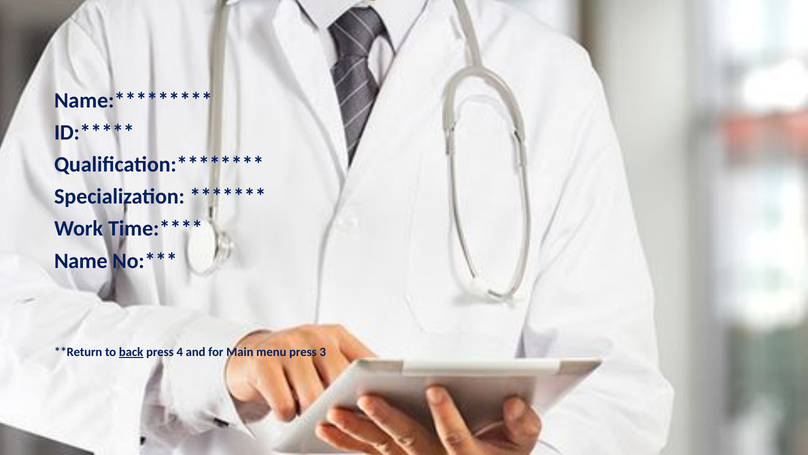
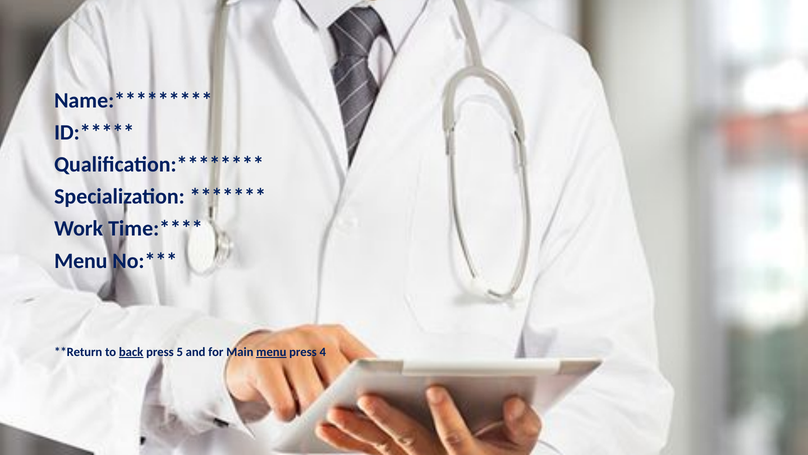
Name at (81, 261): Name -> Menu
4: 4 -> 5
menu at (271, 352) underline: none -> present
3: 3 -> 4
